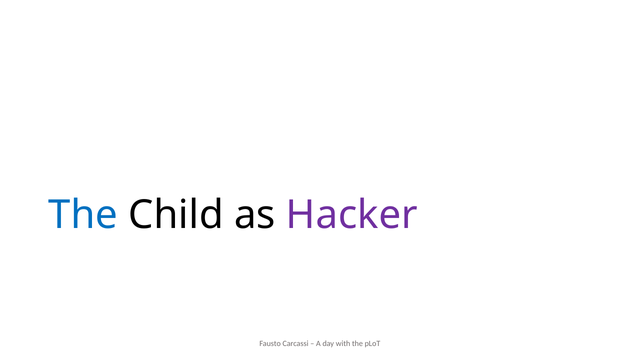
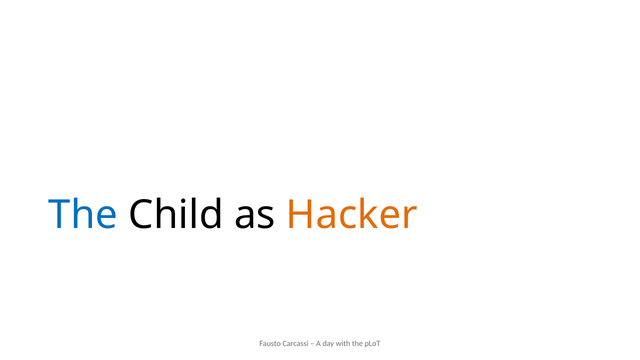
Hacker colour: purple -> orange
